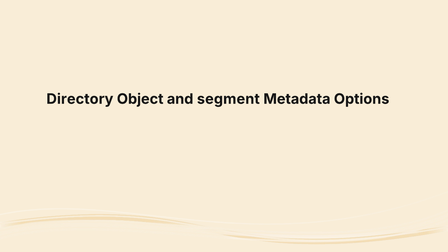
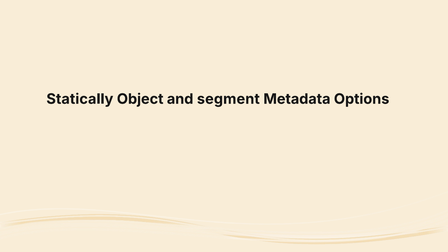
Directory: Directory -> Statically
